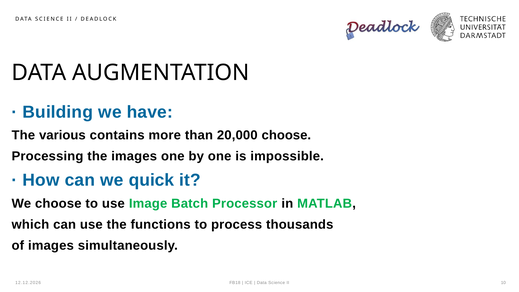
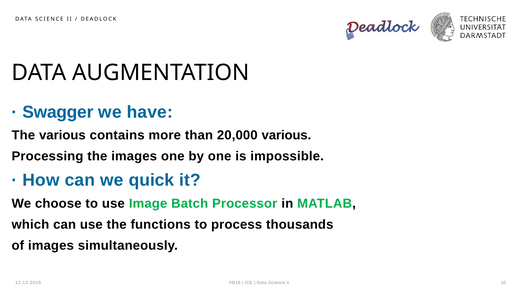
Building: Building -> Swagger
20,000 choose: choose -> various
